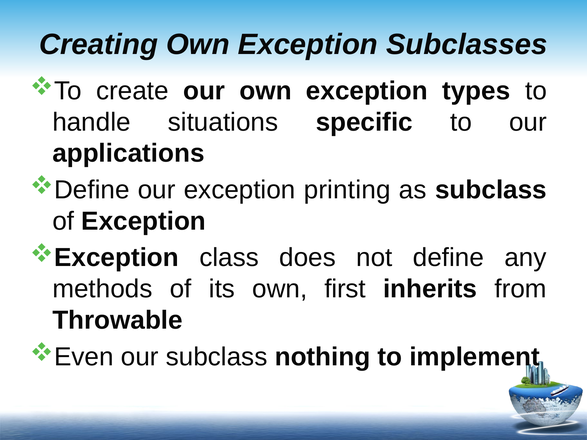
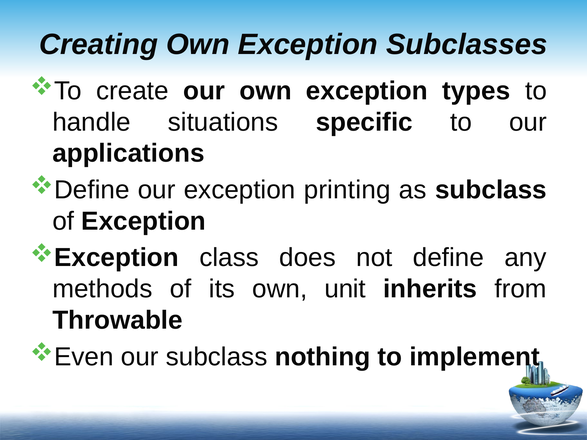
first: first -> unit
